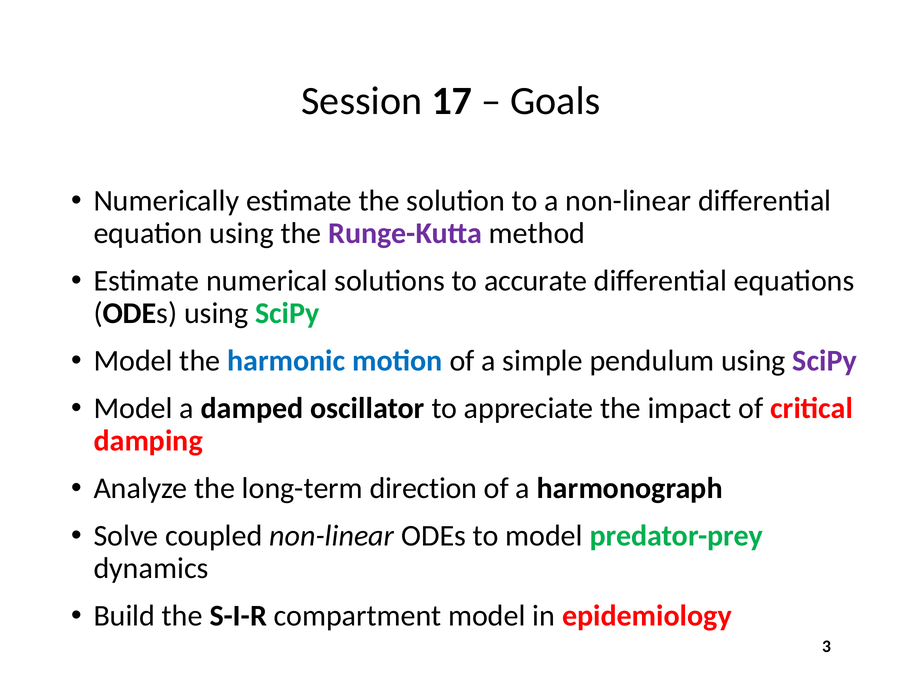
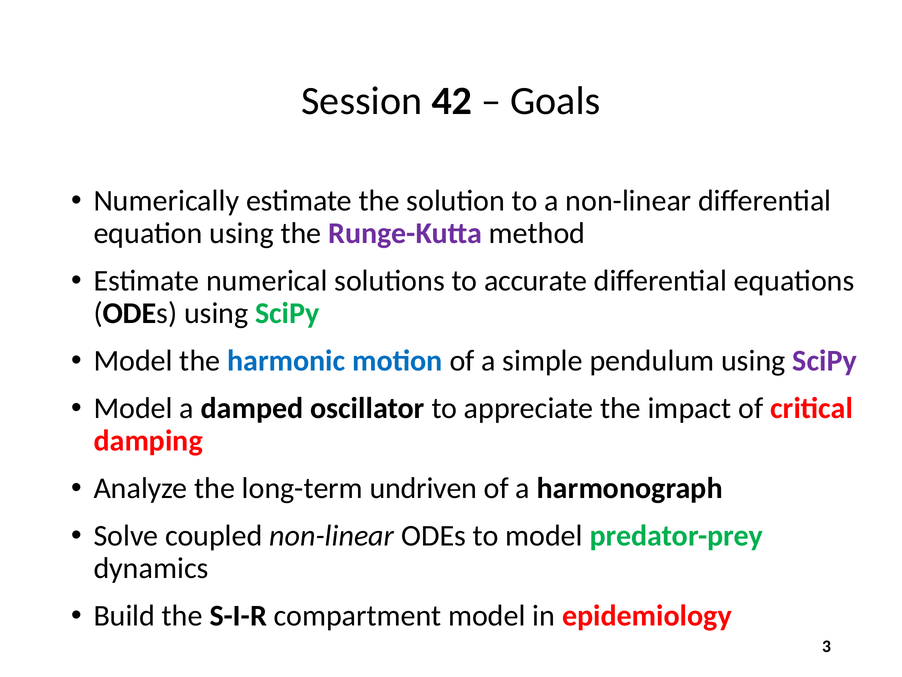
17: 17 -> 42
direction: direction -> undriven
